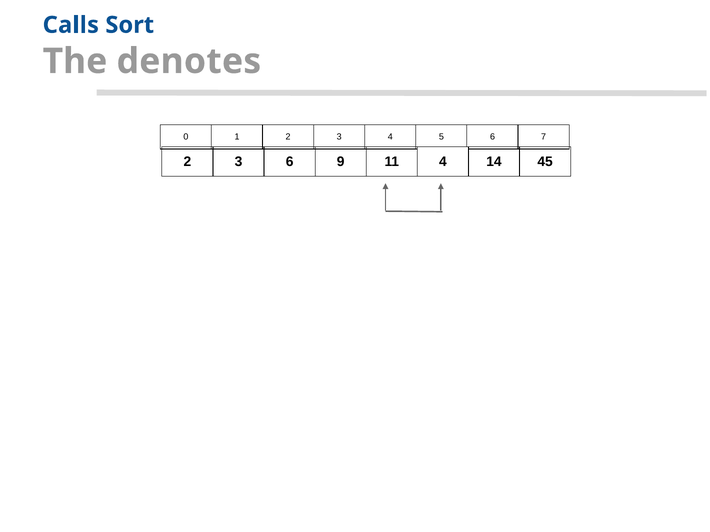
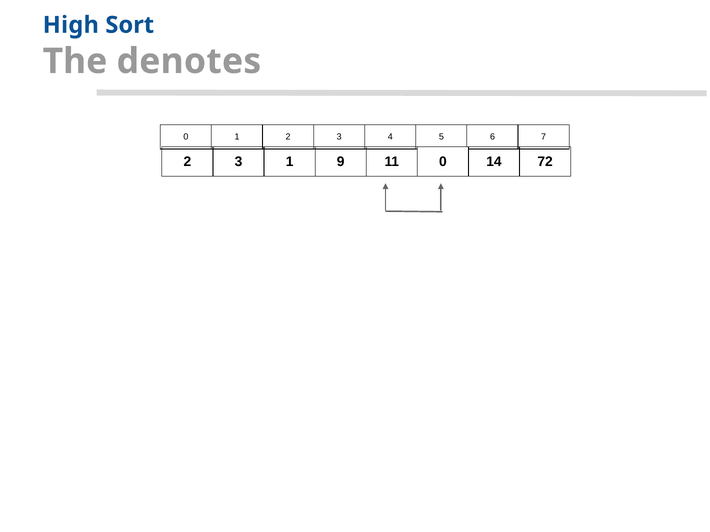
Calls: Calls -> High
3 6: 6 -> 1
11 4: 4 -> 0
45: 45 -> 72
